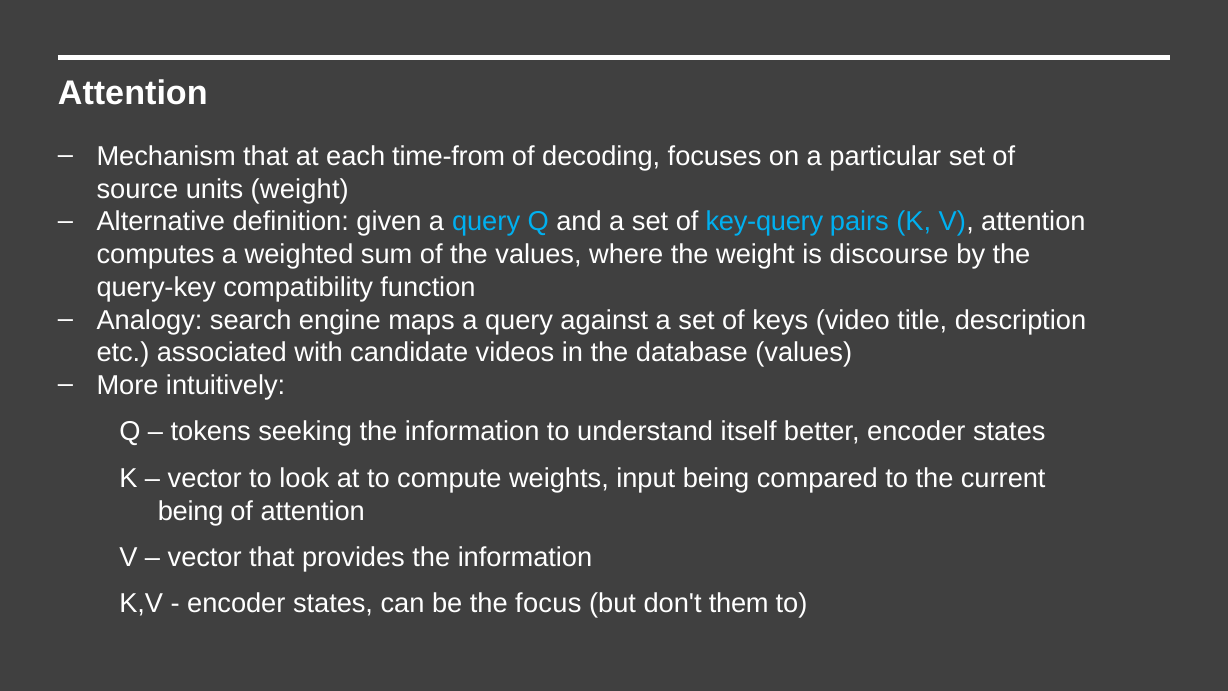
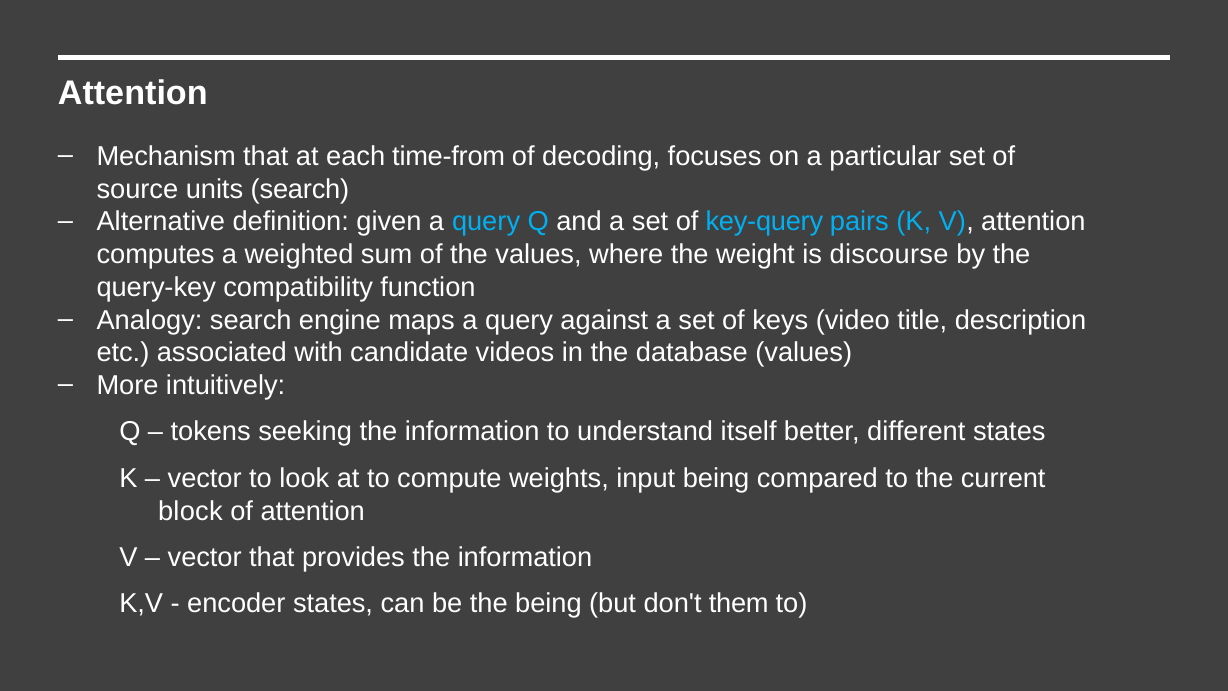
units weight: weight -> search
better encoder: encoder -> different
being at (191, 511): being -> block
the focus: focus -> being
